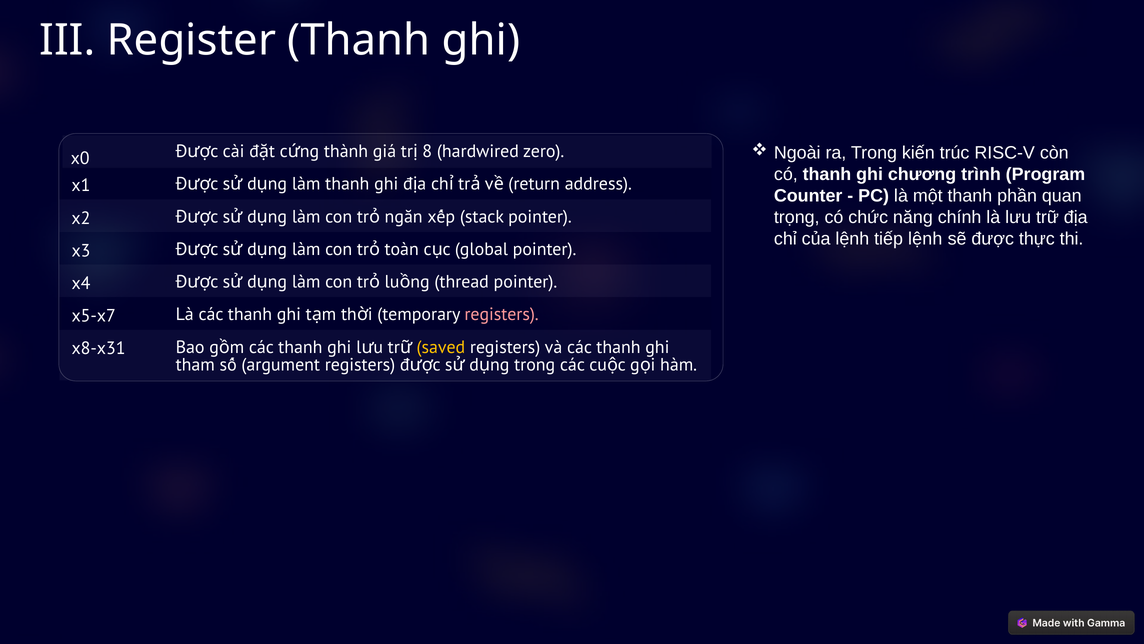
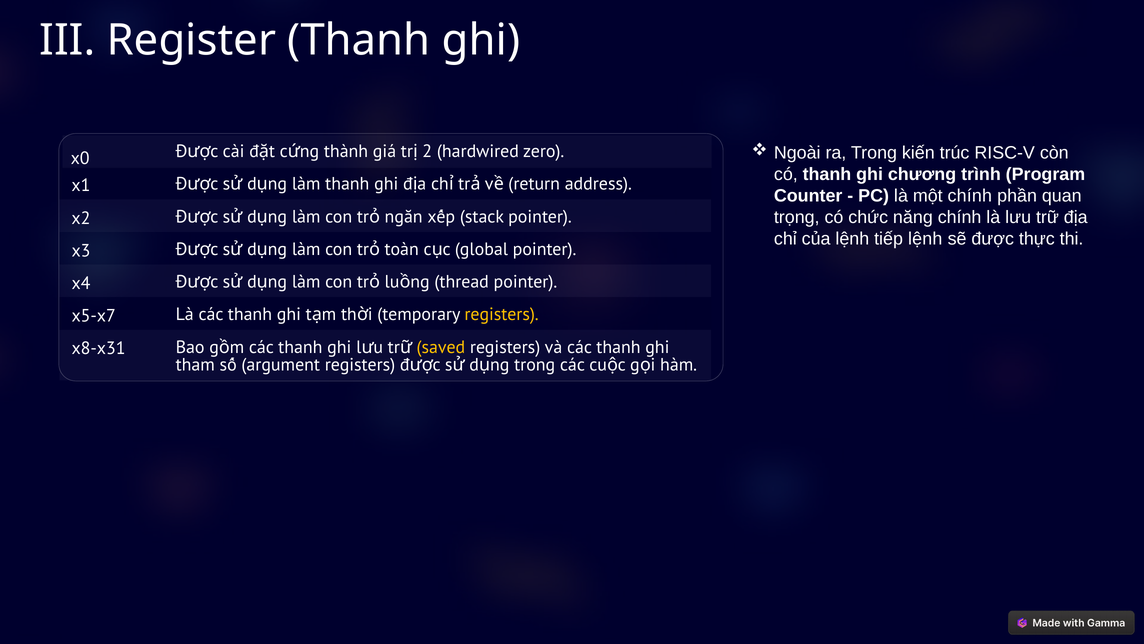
8: 8 -> 2
một thanh: thanh -> chính
registers at (502, 314) colour: pink -> yellow
